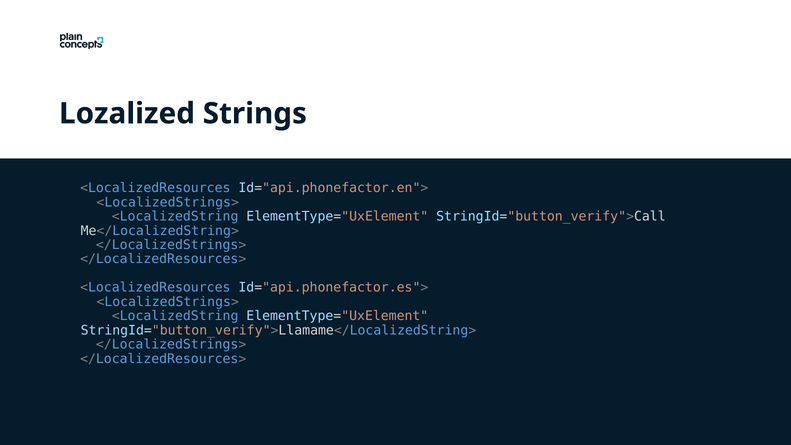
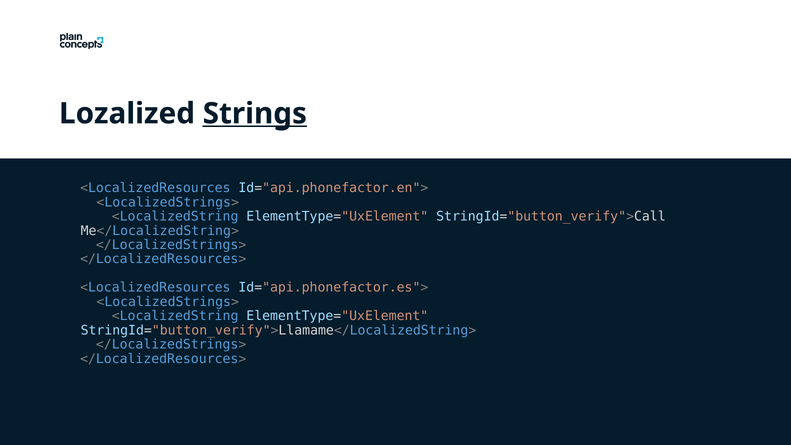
Strings underline: none -> present
